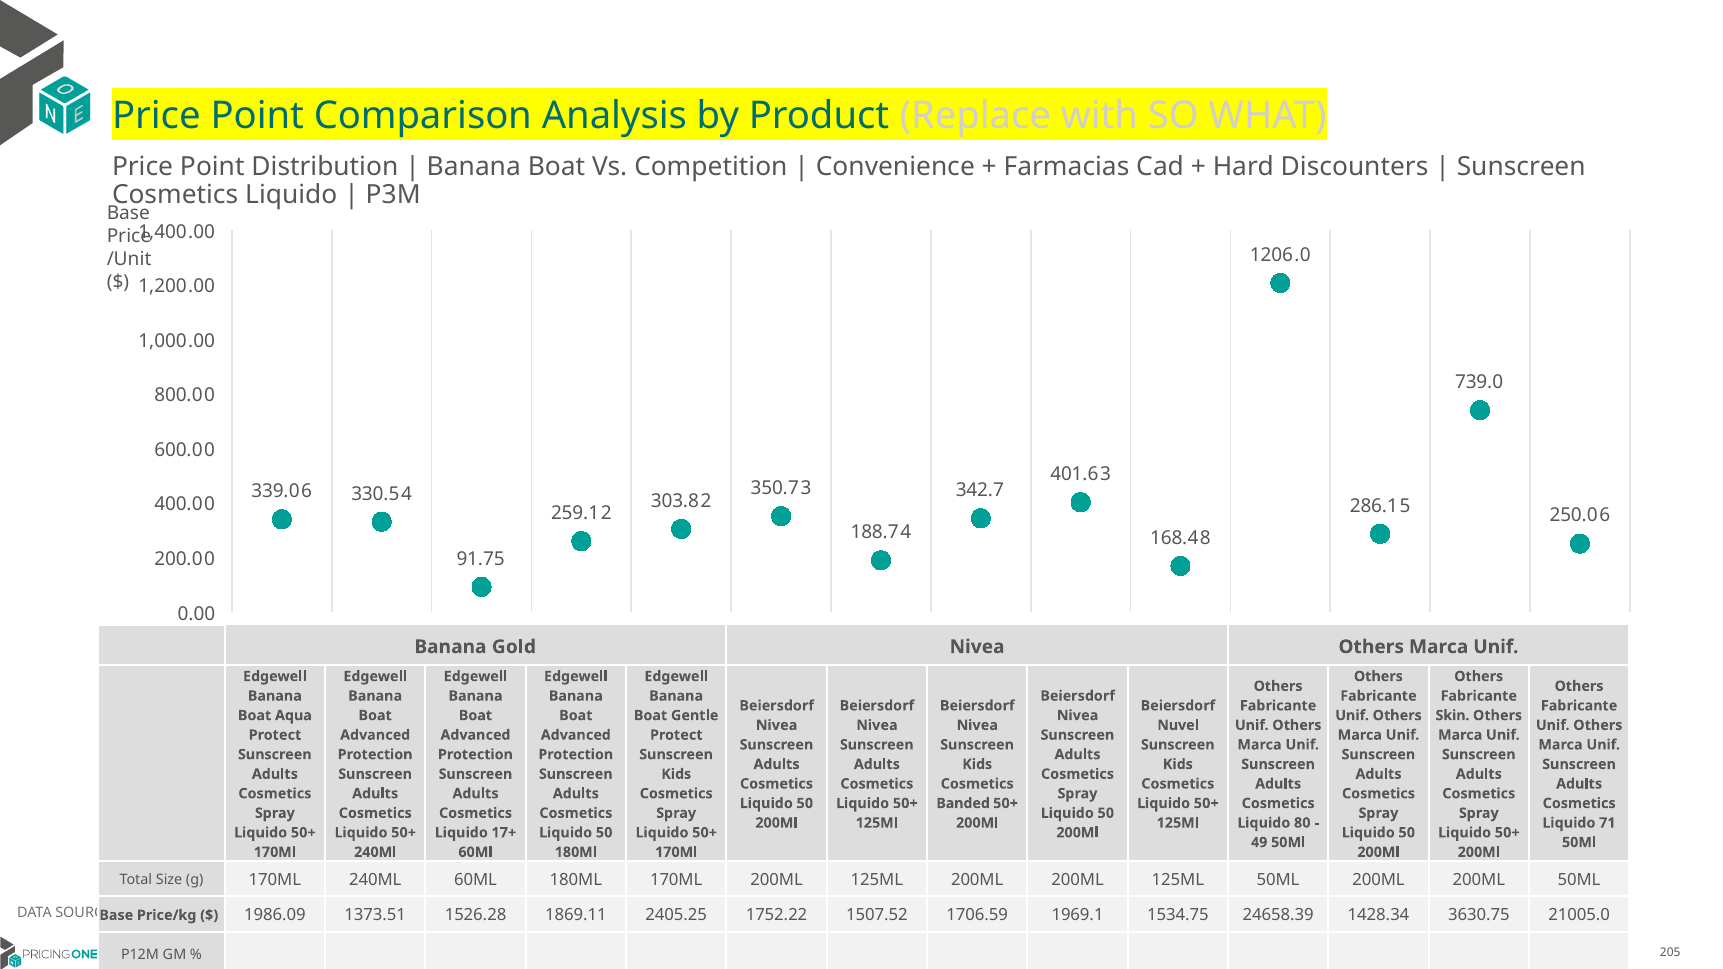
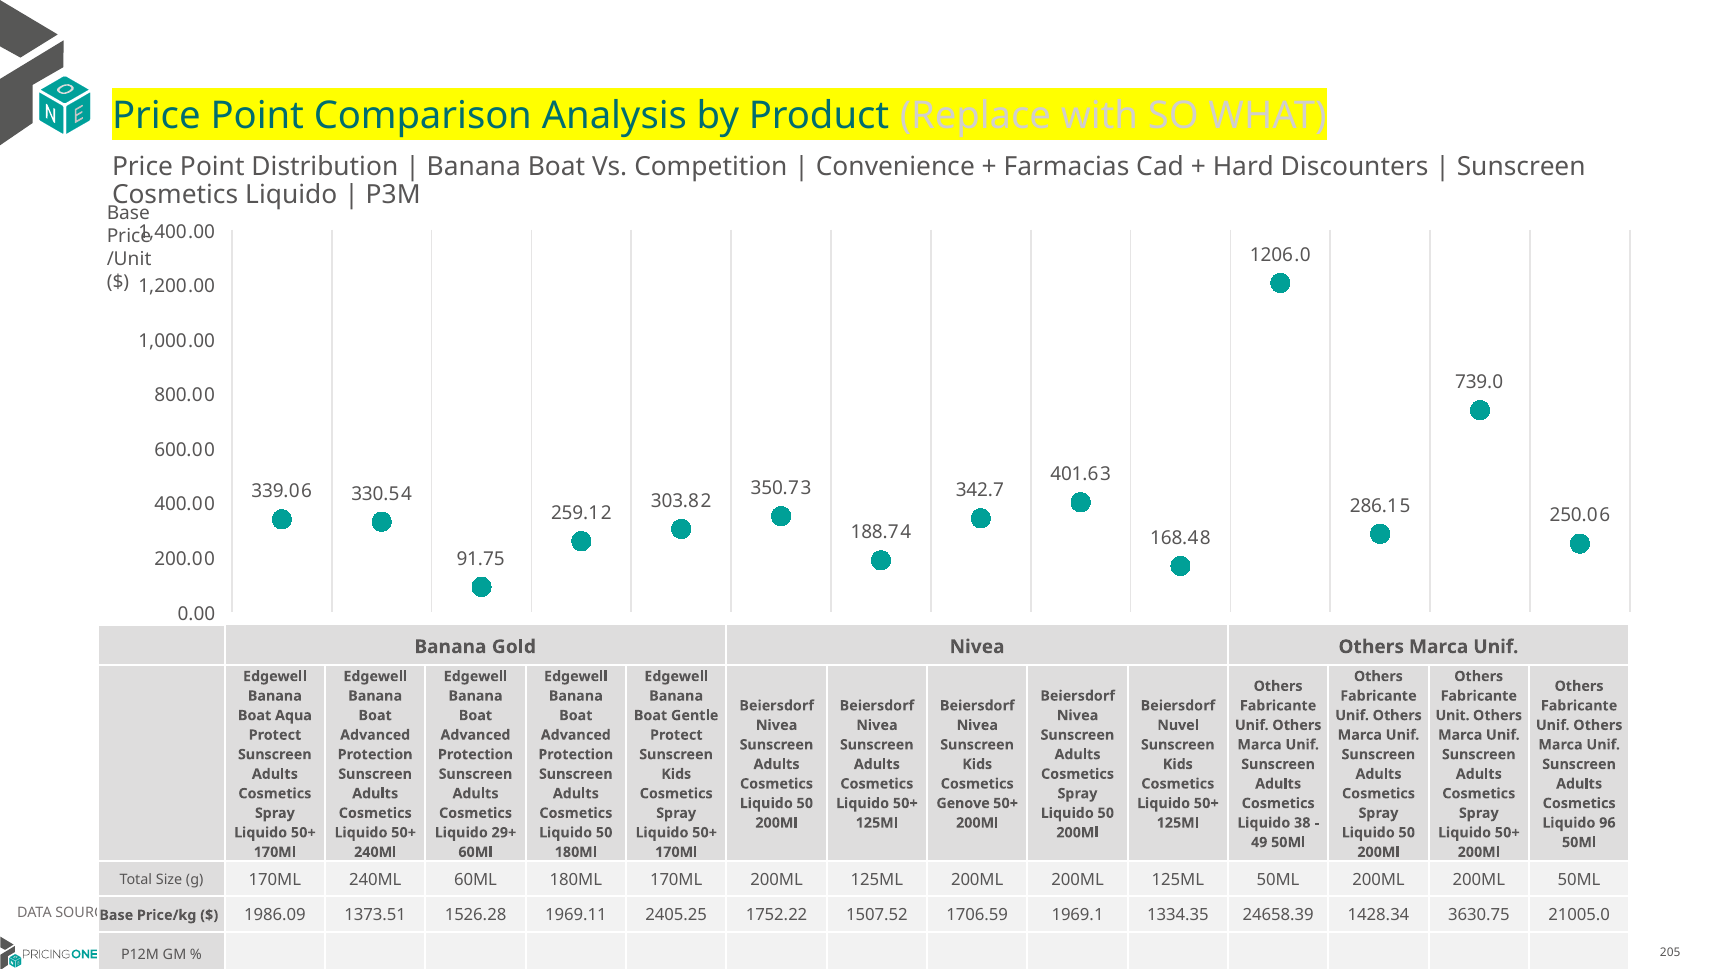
Skin: Skin -> Unit
Banded: Banded -> Genove
80: 80 -> 38
71: 71 -> 96
17+: 17+ -> 29+
1869.11: 1869.11 -> 1969.11
1534.75: 1534.75 -> 1334.35
